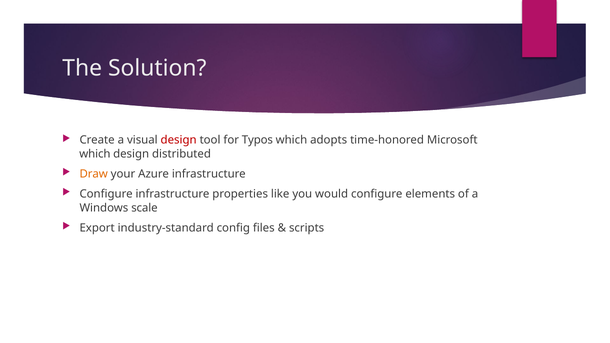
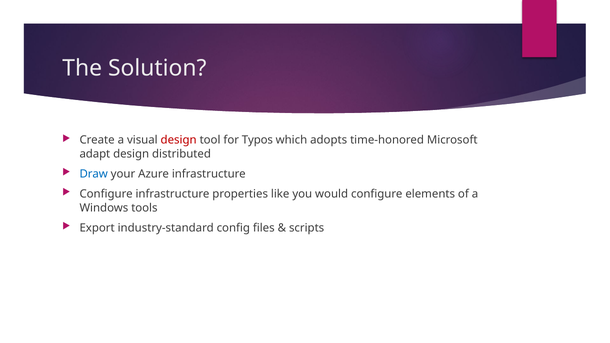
which at (95, 154): which -> adapt
Draw colour: orange -> blue
scale: scale -> tools
